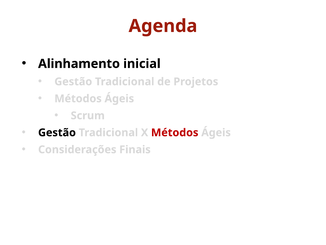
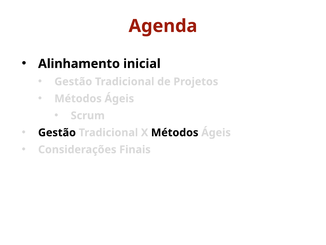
Métodos at (175, 132) colour: red -> black
